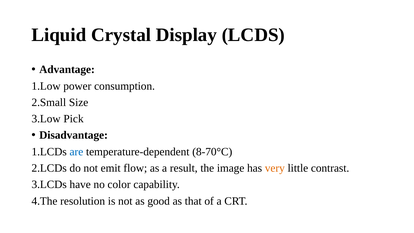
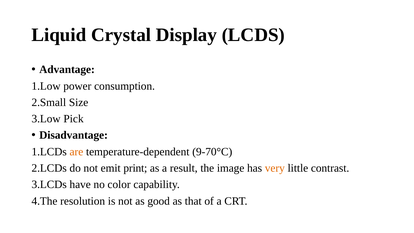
are colour: blue -> orange
8-70°C: 8-70°C -> 9-70°C
flow: flow -> print
